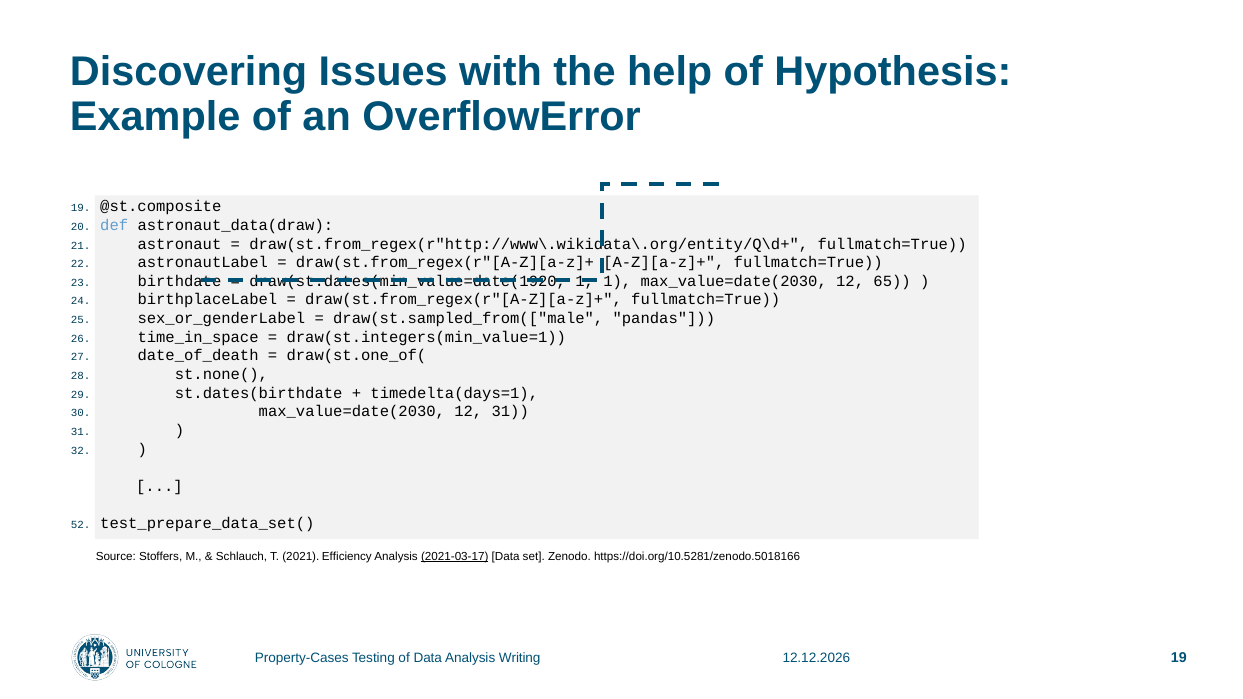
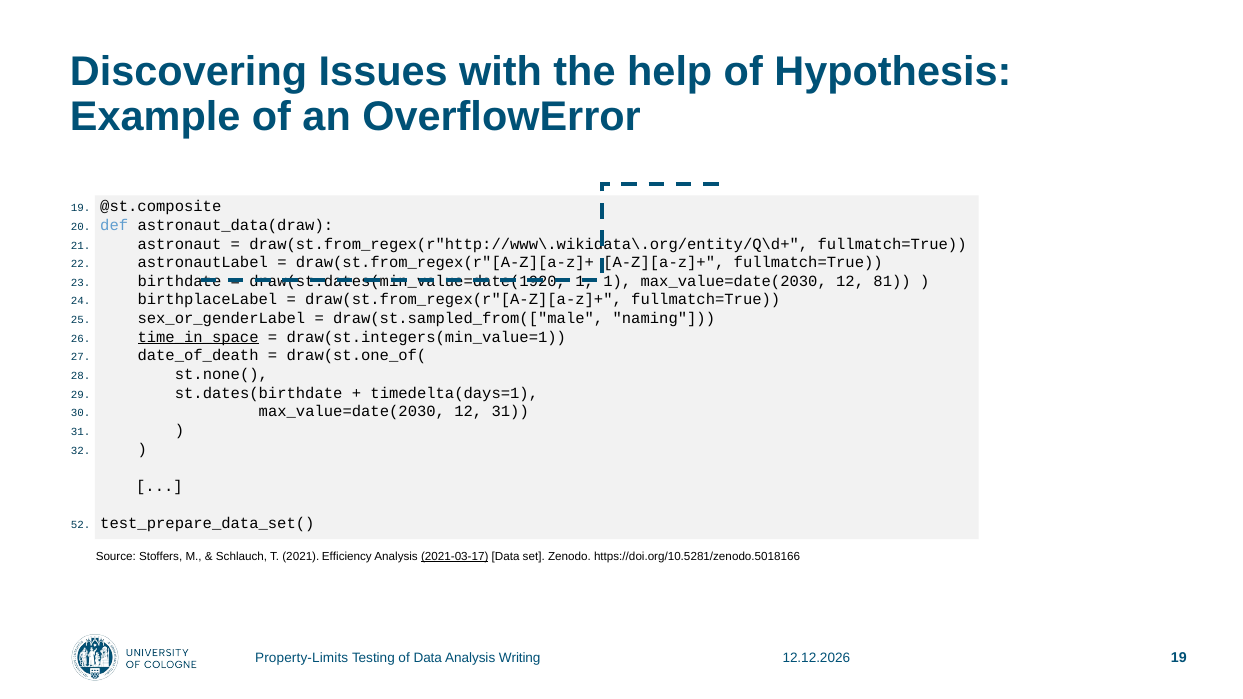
65: 65 -> 81
pandas: pandas -> naming
time_in_space underline: none -> present
Property-Cases: Property-Cases -> Property-Limits
